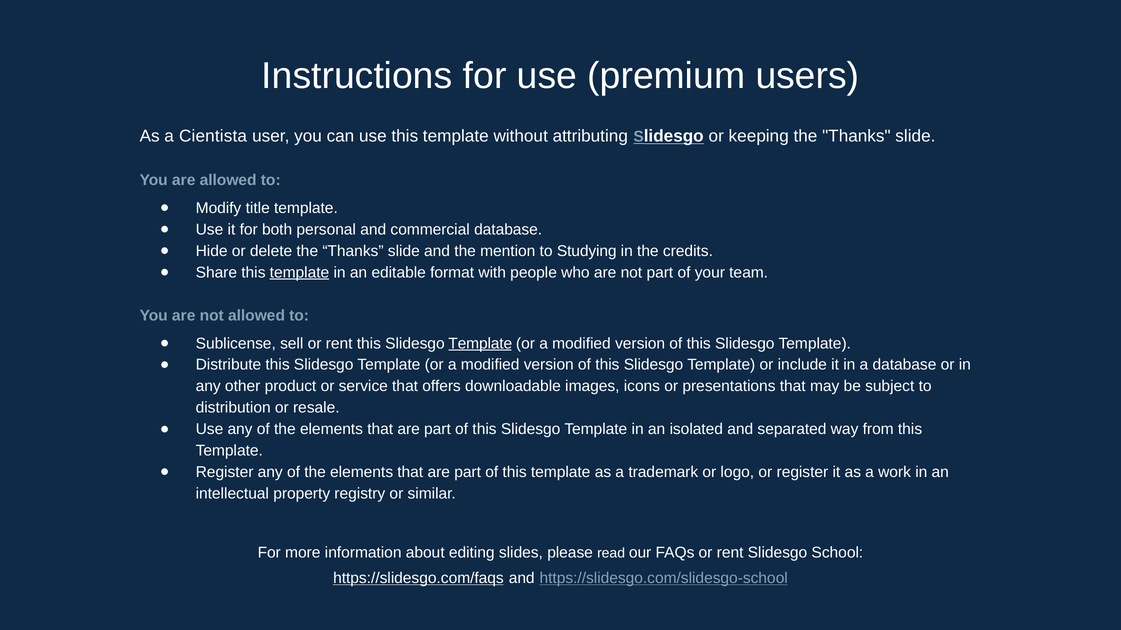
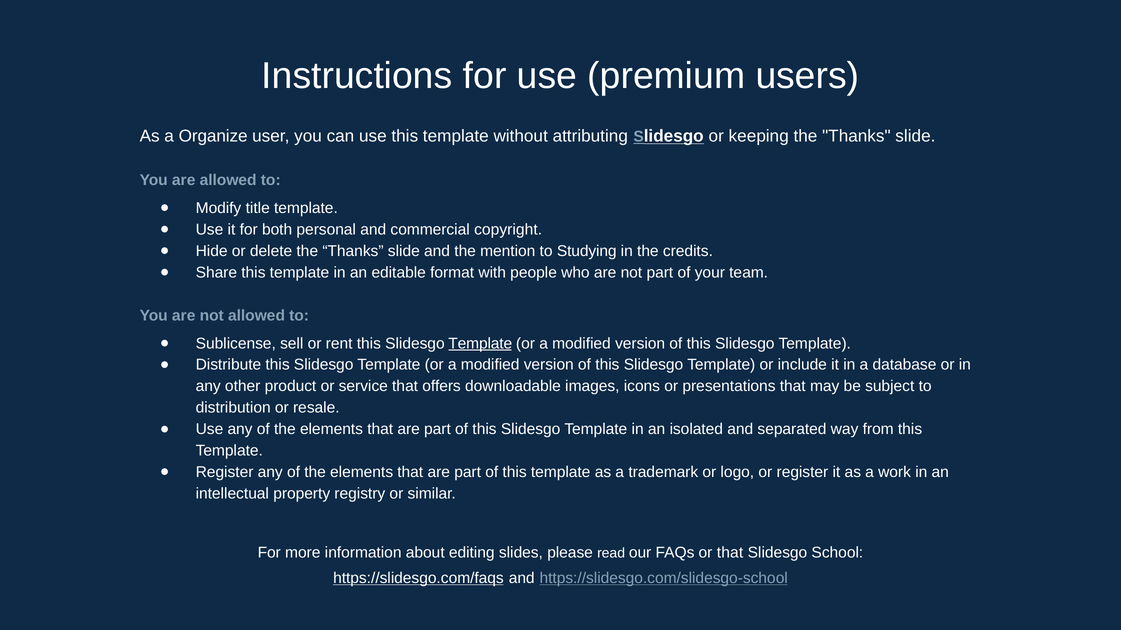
Cientista: Cientista -> Organize
commercial database: database -> copyright
template at (299, 273) underline: present -> none
FAQs or rent: rent -> that
